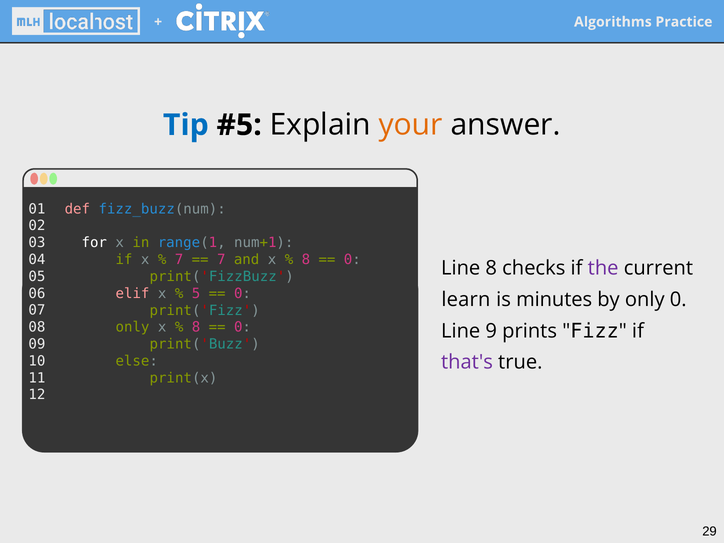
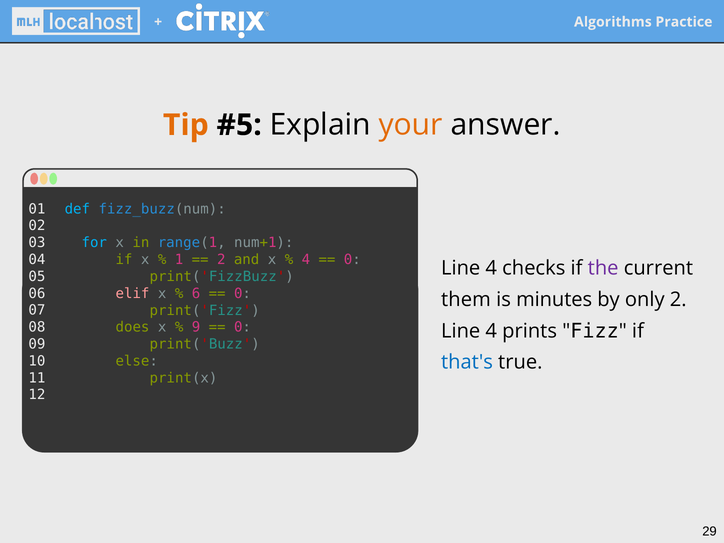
Tip colour: blue -> orange
def colour: pink -> light blue
for colour: white -> light blue
7 at (179, 260): 7 -> 1
7 at (221, 260): 7 -> 2
8 at (306, 260): 8 -> 4
8 at (491, 268): 8 -> 4
5: 5 -> 6
learn: learn -> them
only 0: 0 -> 2
only at (133, 327): only -> does
8 at (196, 327): 8 -> 9
9 at (491, 331): 9 -> 4
that's colour: purple -> blue
